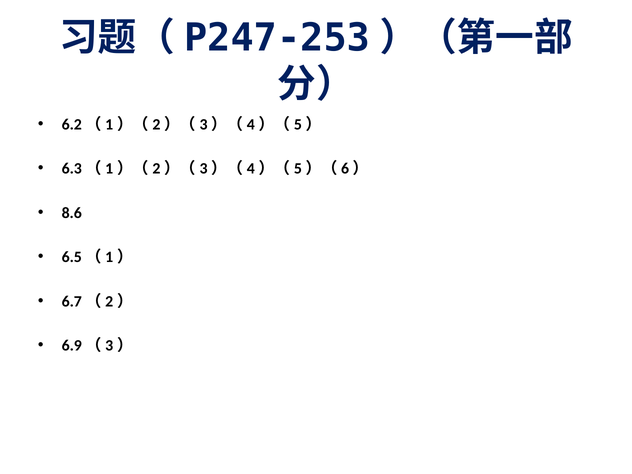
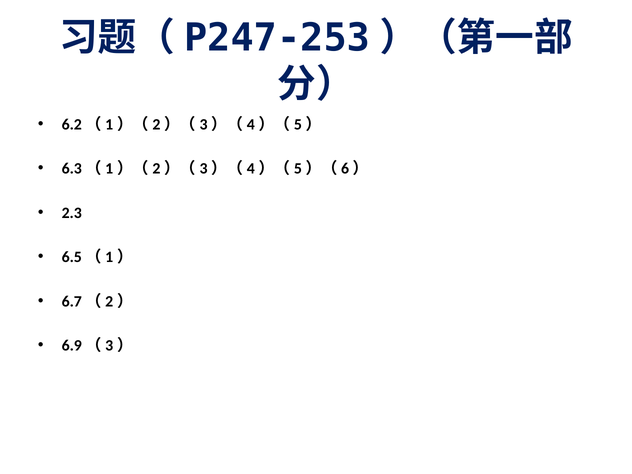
8.6: 8.6 -> 2.3
